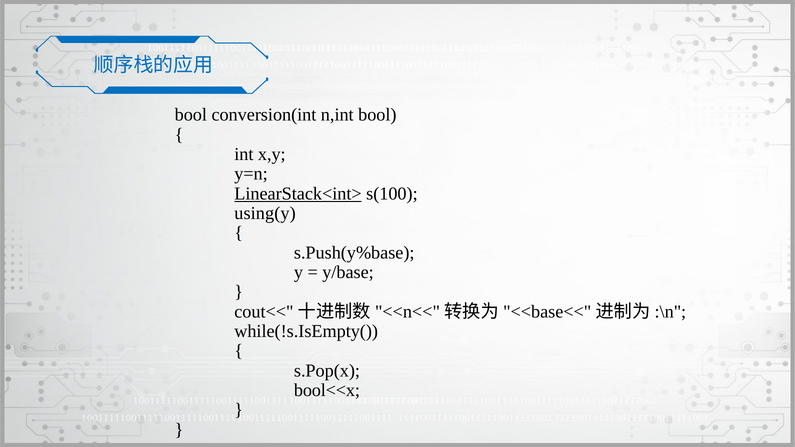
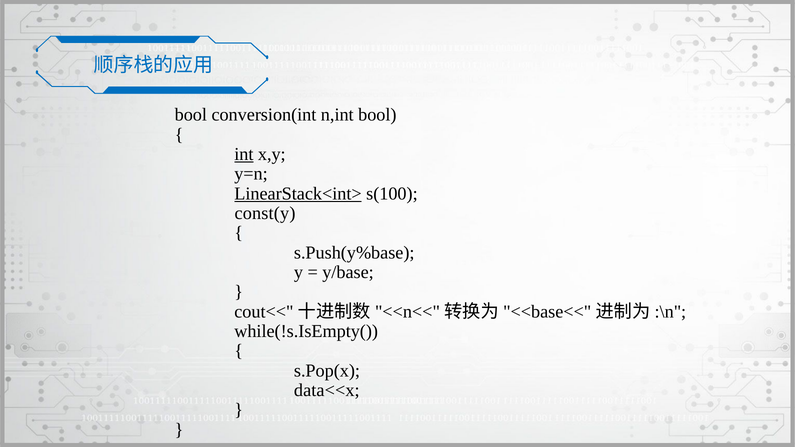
int underline: none -> present
using(y: using(y -> const(y
bool<<x: bool<<x -> data<<x
